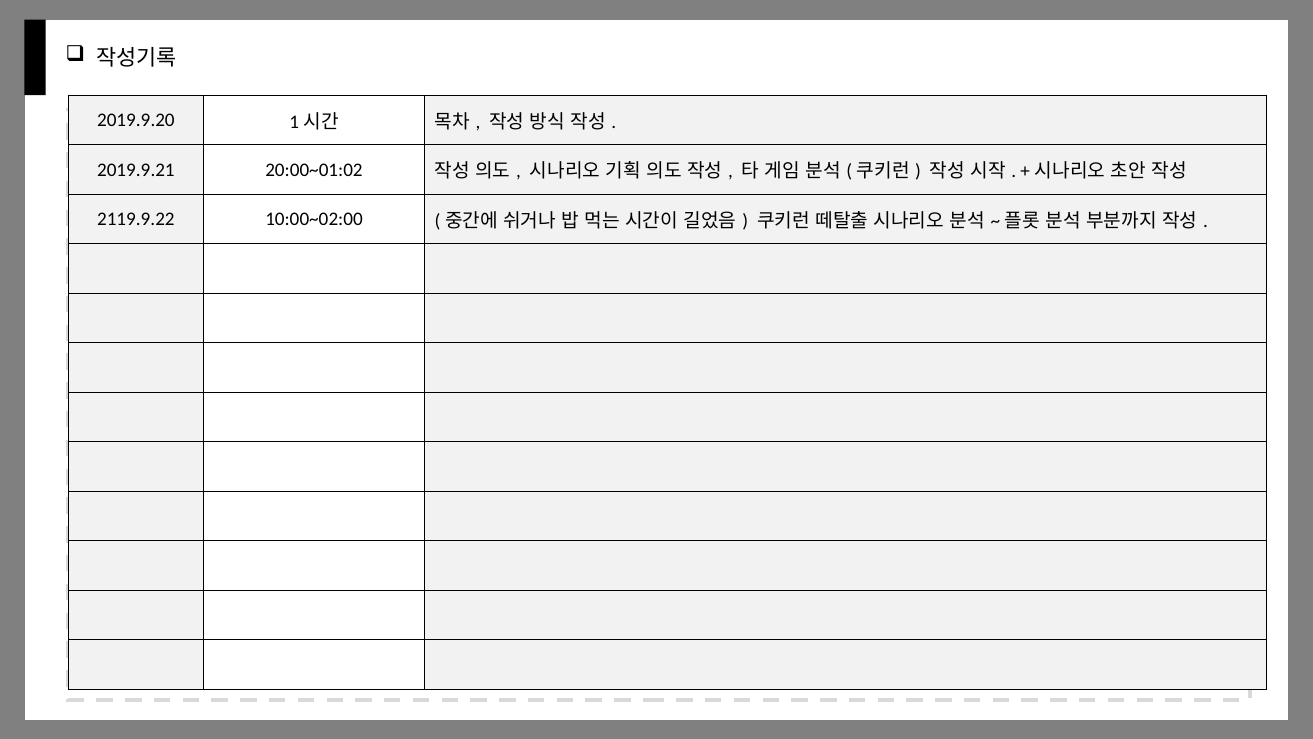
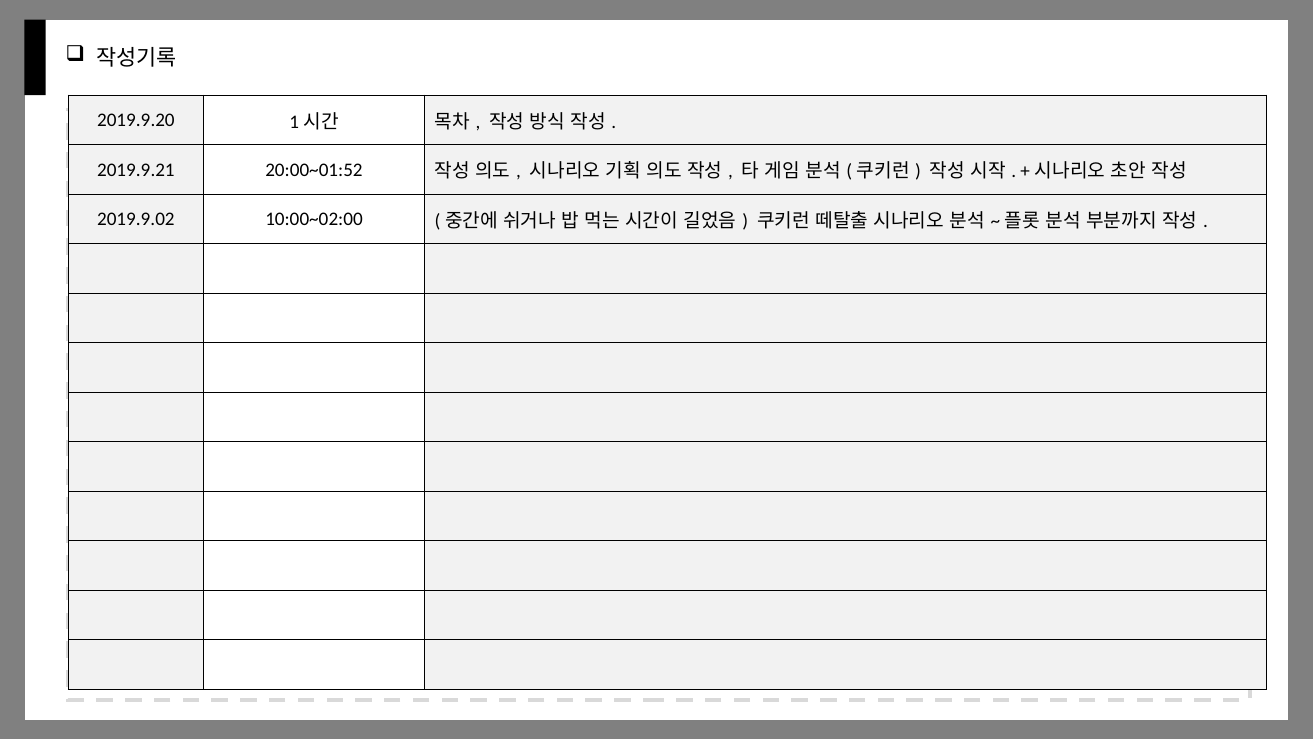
20:00~01:02: 20:00~01:02 -> 20:00~01:52
2119.9.22: 2119.9.22 -> 2019.9.02
